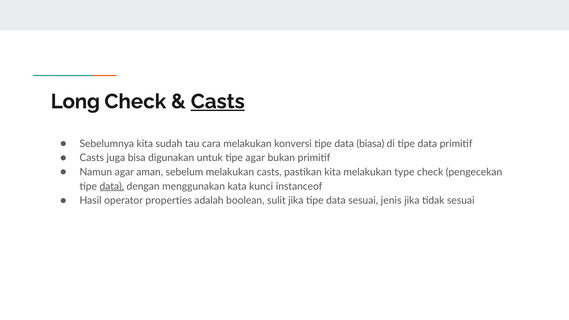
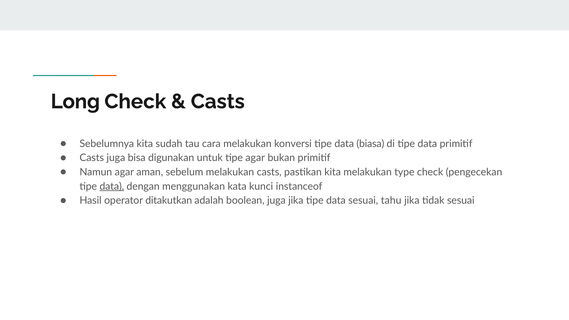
Casts at (218, 102) underline: present -> none
properties: properties -> ditakutkan
boolean sulit: sulit -> juga
jenis: jenis -> tahu
